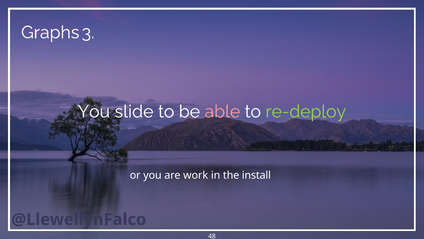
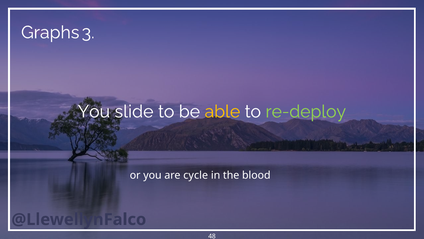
able colour: pink -> yellow
work: work -> cycle
install: install -> blood
